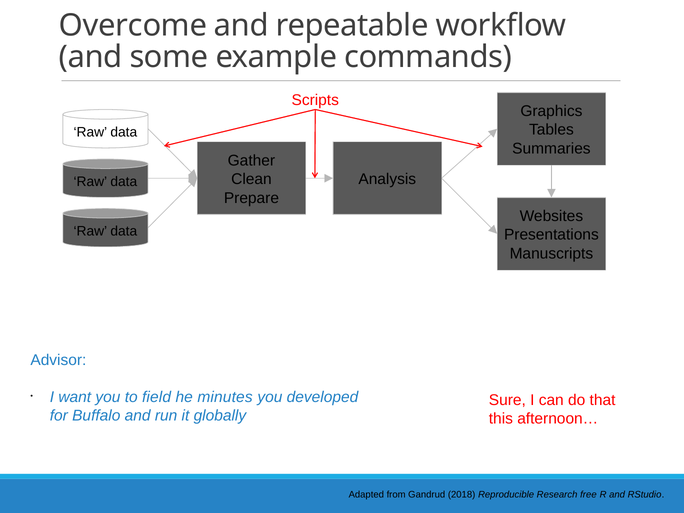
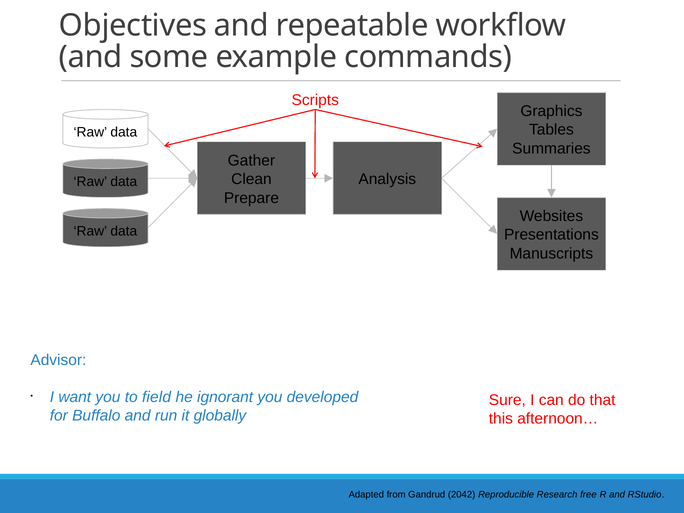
Overcome: Overcome -> Objectives
minutes: minutes -> ignorant
2018: 2018 -> 2042
